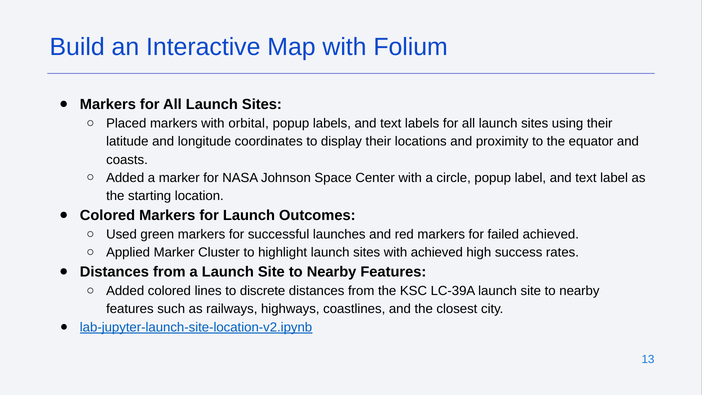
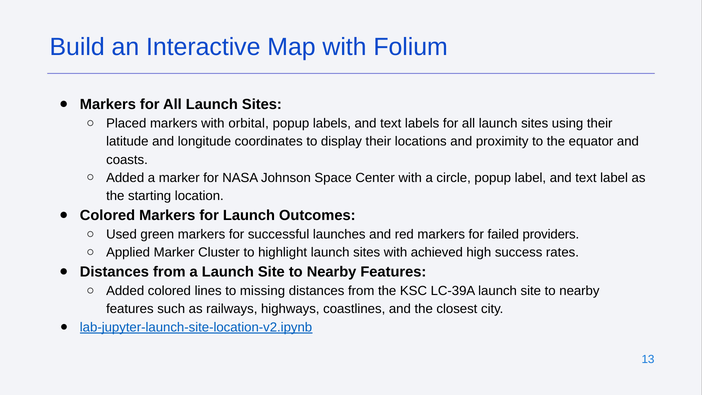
failed achieved: achieved -> providers
discrete: discrete -> missing
